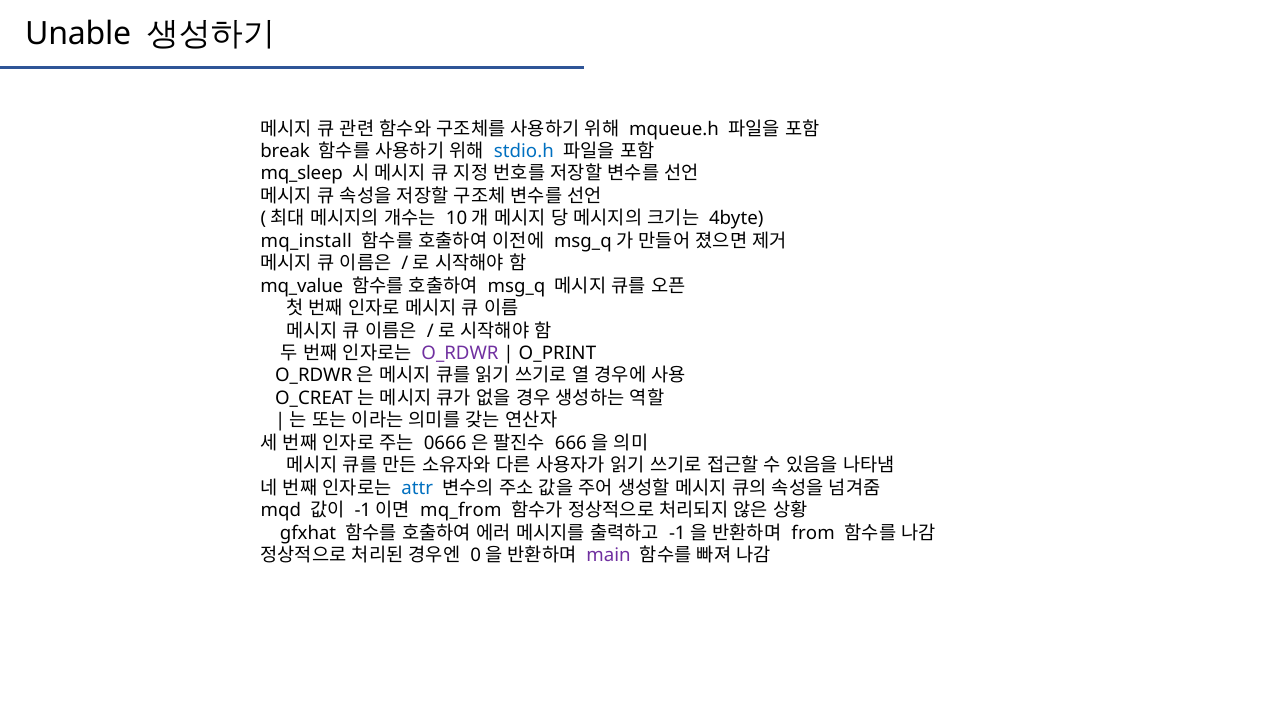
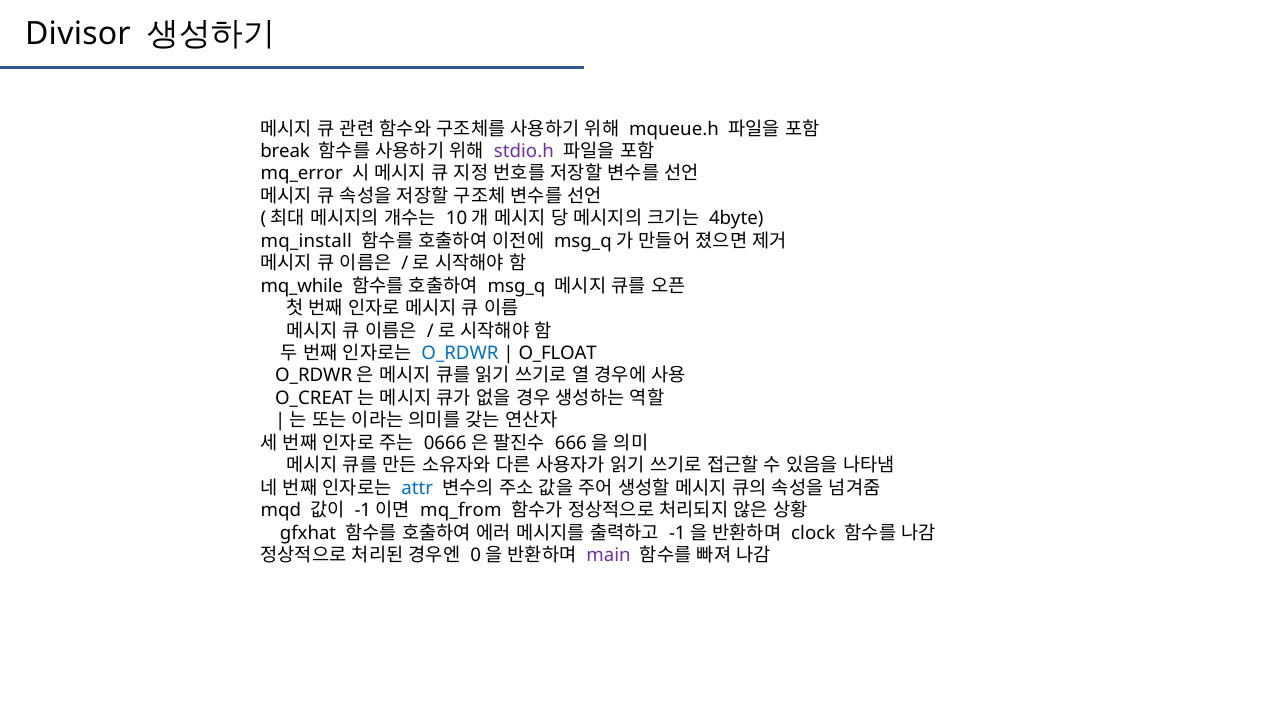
Unable: Unable -> Divisor
stdio.h colour: blue -> purple
mq_sleep: mq_sleep -> mq_error
mq_value: mq_value -> mq_while
O_RDWR colour: purple -> blue
O_PRINT: O_PRINT -> O_FLOAT
from: from -> clock
